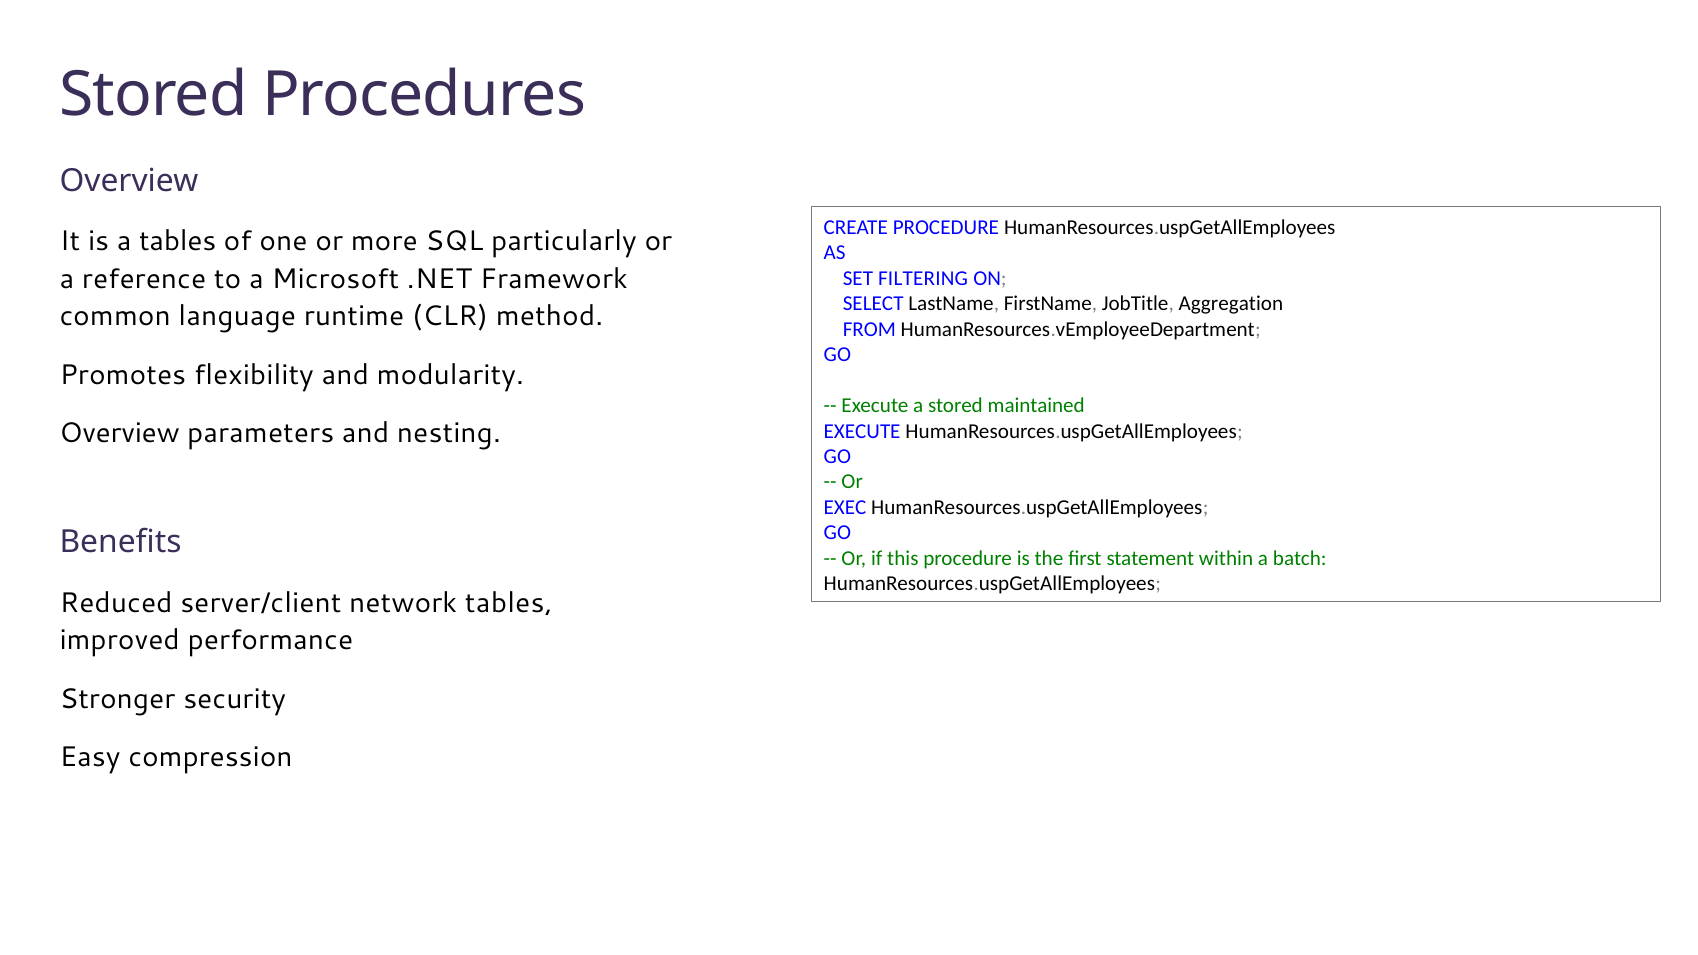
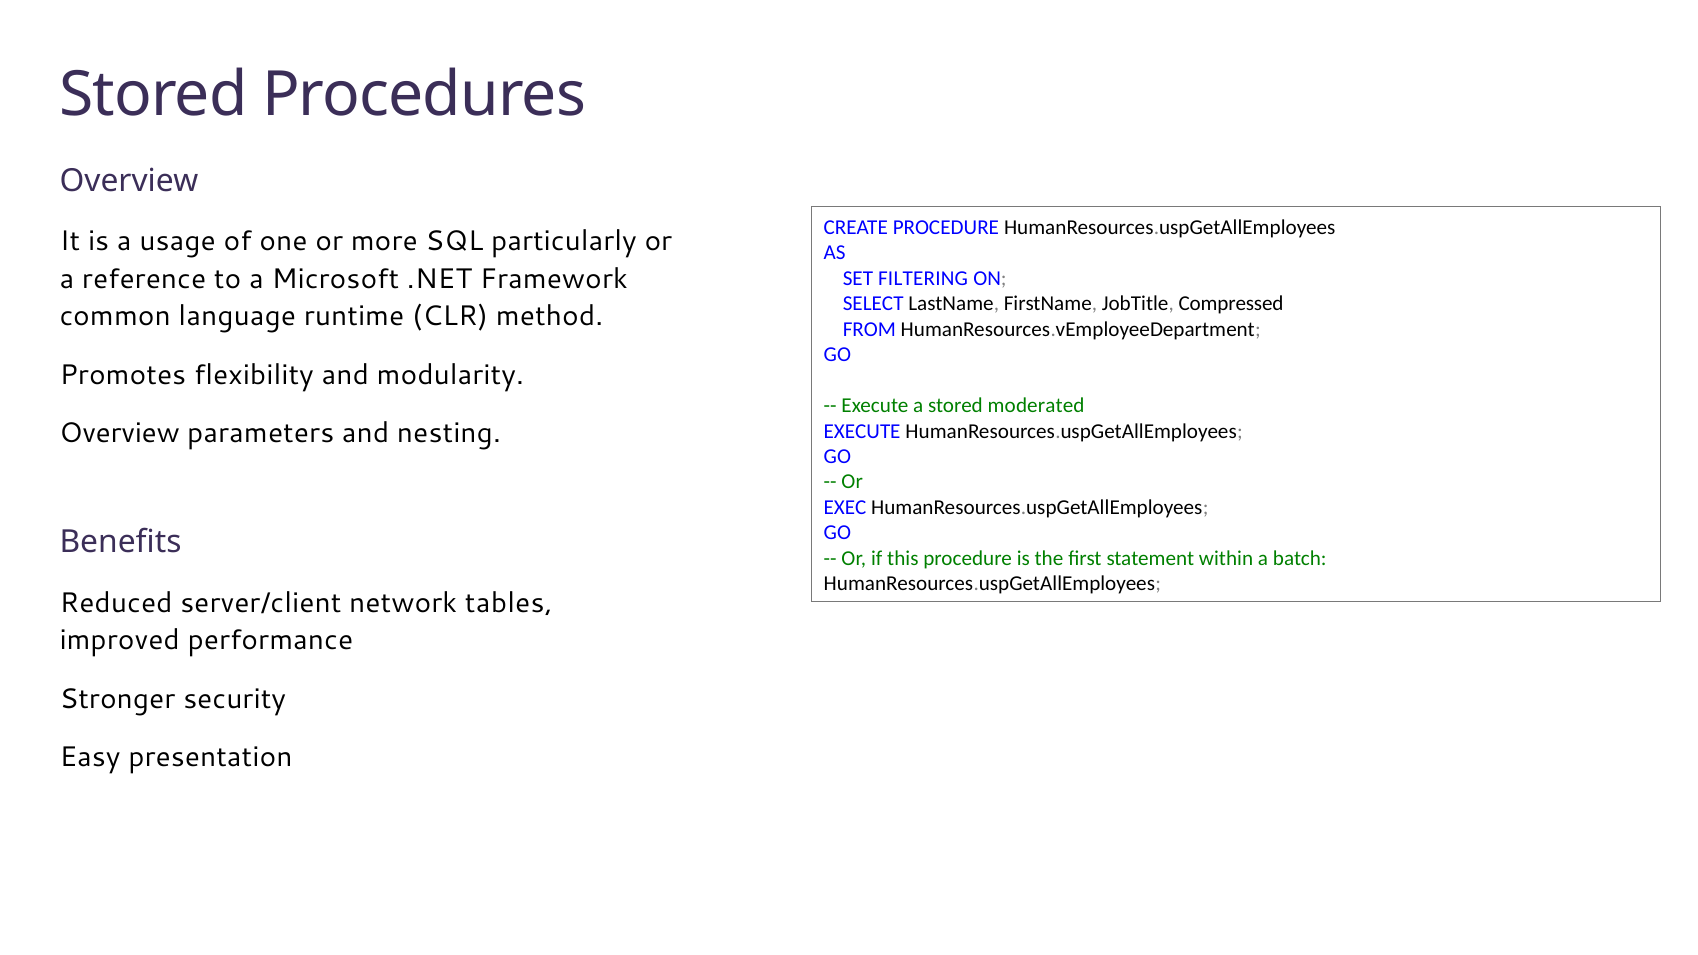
a tables: tables -> usage
Aggregation: Aggregation -> Compressed
maintained: maintained -> moderated
compression: compression -> presentation
